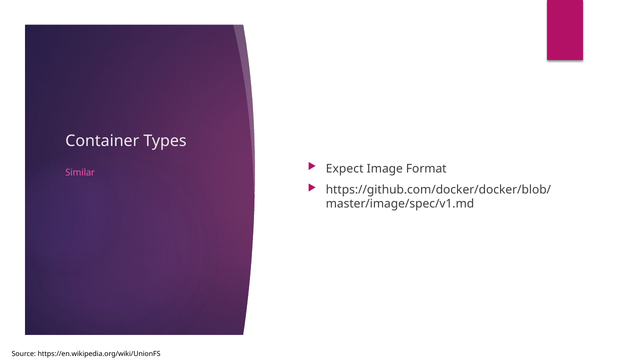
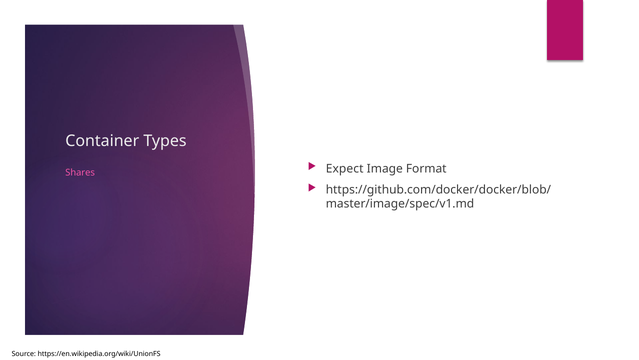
Similar: Similar -> Shares
